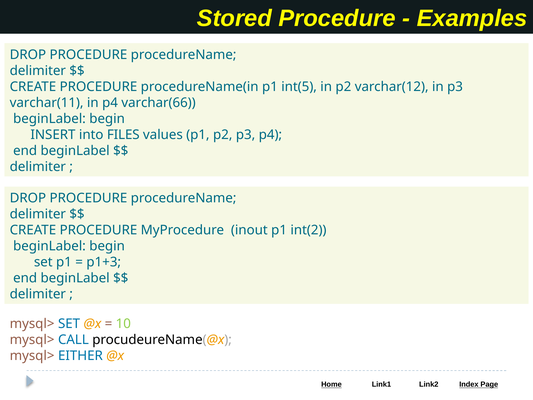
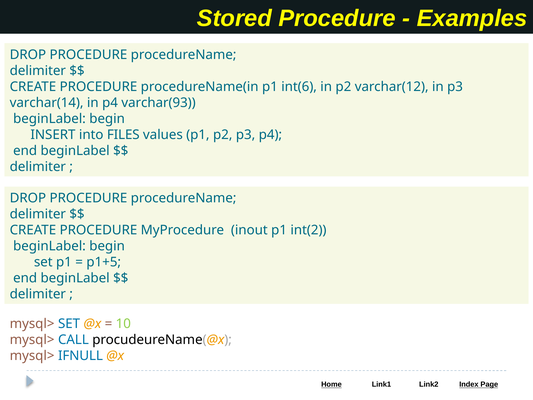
int(5: int(5 -> int(6
varchar(11: varchar(11 -> varchar(14
varchar(66: varchar(66 -> varchar(93
p1+3: p1+3 -> p1+5
EITHER: EITHER -> IFNULL
